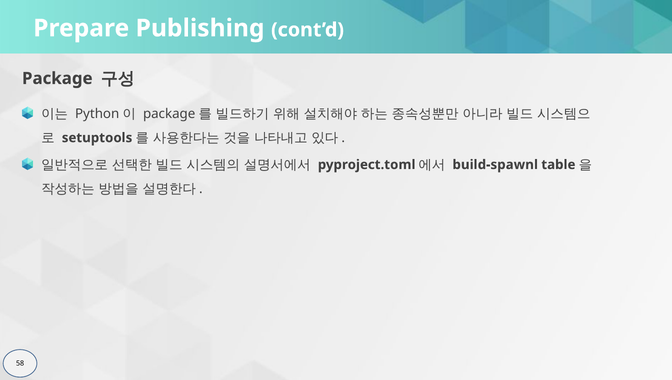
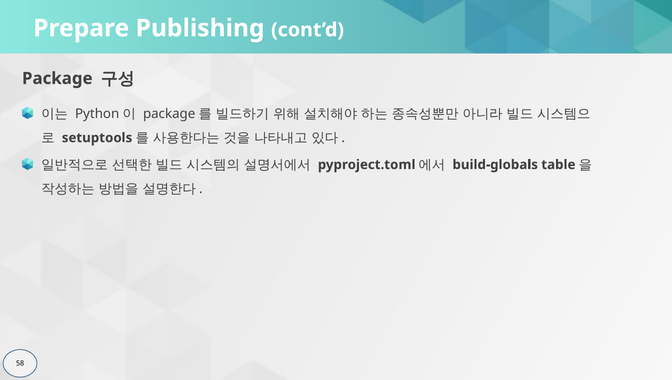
build-spawnl: build-spawnl -> build-globals
